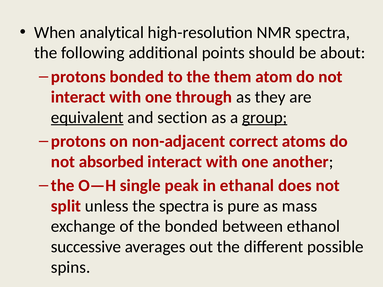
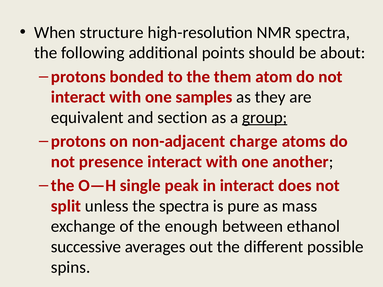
analytical: analytical -> structure
through: through -> samples
equivalent underline: present -> none
correct: correct -> charge
absorbed: absorbed -> presence
in ethanal: ethanal -> interact
the bonded: bonded -> enough
